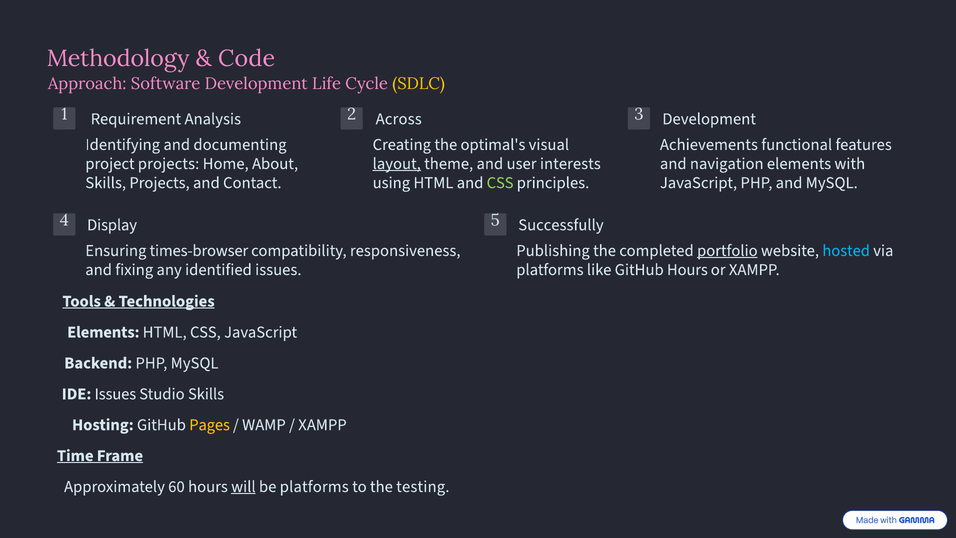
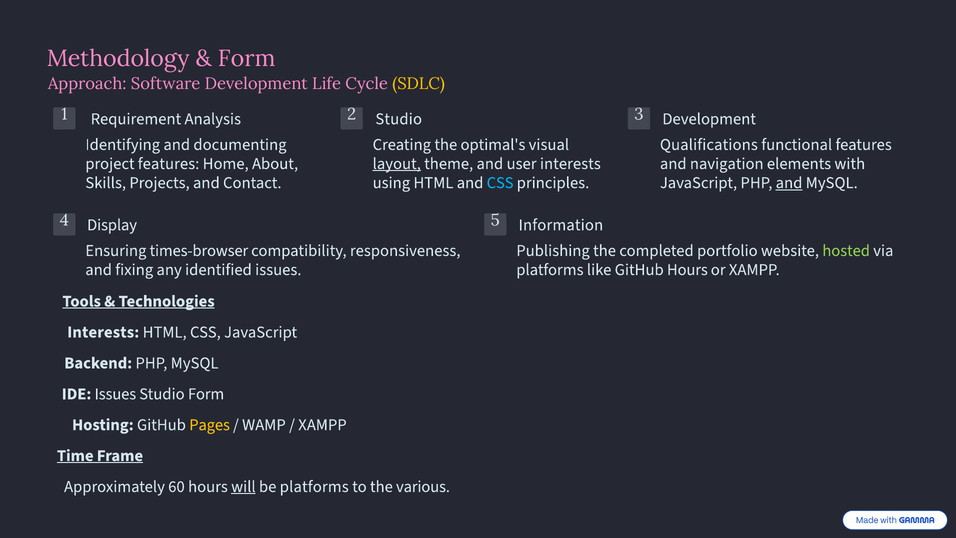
Code at (247, 59): Code -> Form
2 Across: Across -> Studio
Achievements: Achievements -> Qualifications
project projects: projects -> features
CSS at (500, 183) colour: light green -> light blue
and at (789, 183) underline: none -> present
Successfully: Successfully -> Information
portfolio underline: present -> none
hosted colour: light blue -> light green
Elements at (103, 332): Elements -> Interests
Studio Skills: Skills -> Form
testing: testing -> various
